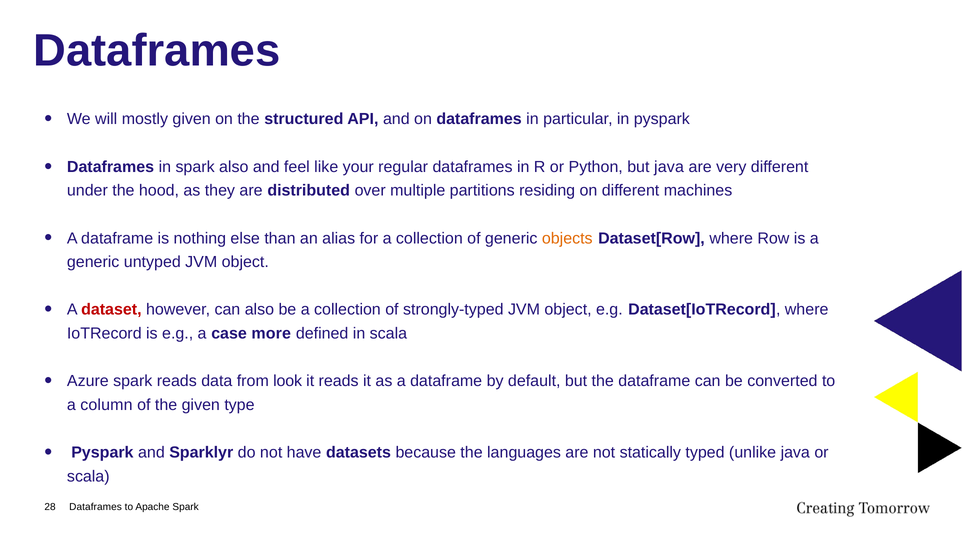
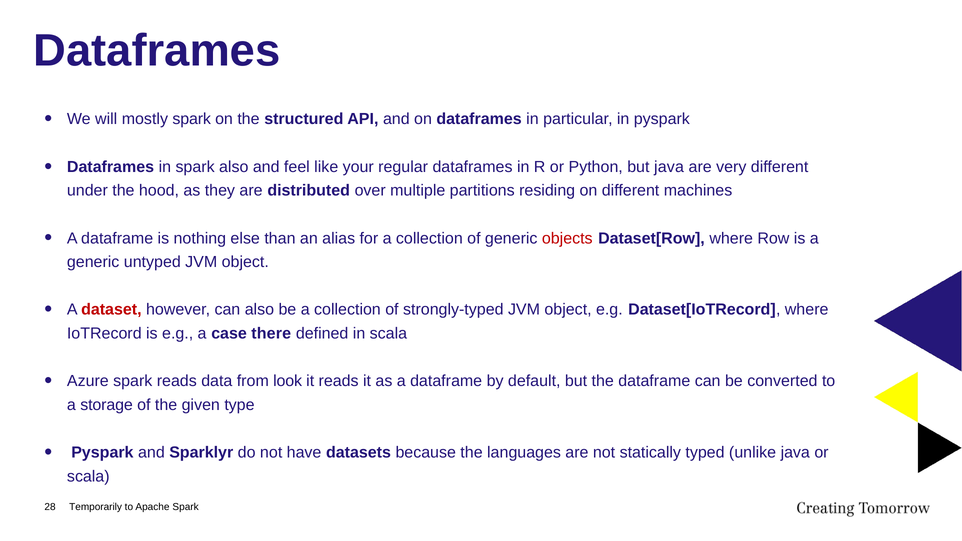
mostly given: given -> spark
objects colour: orange -> red
more: more -> there
column: column -> storage
Dataframes at (96, 507): Dataframes -> Temporarily
